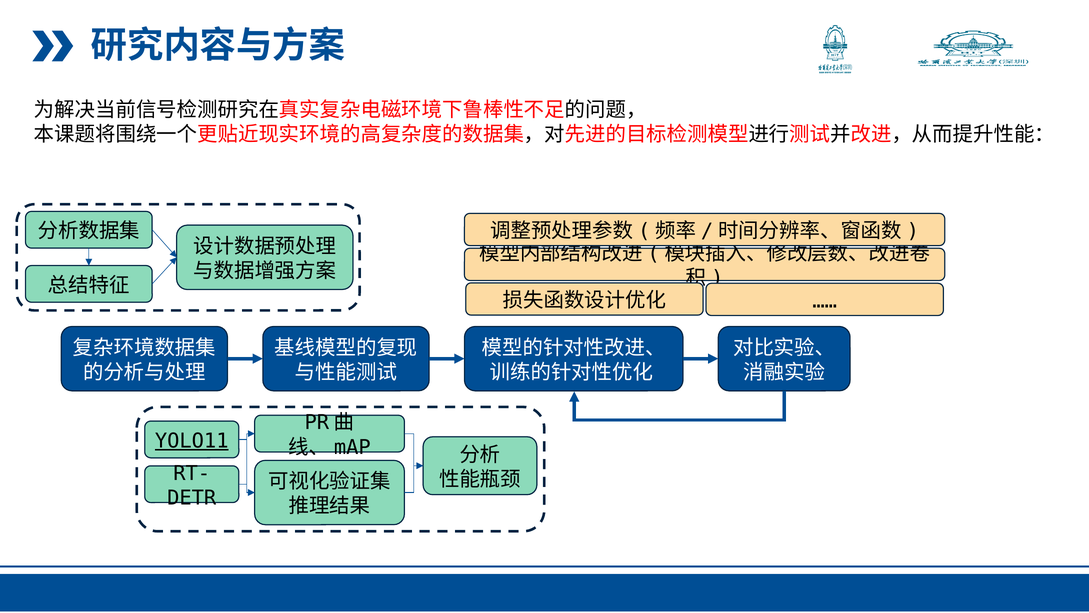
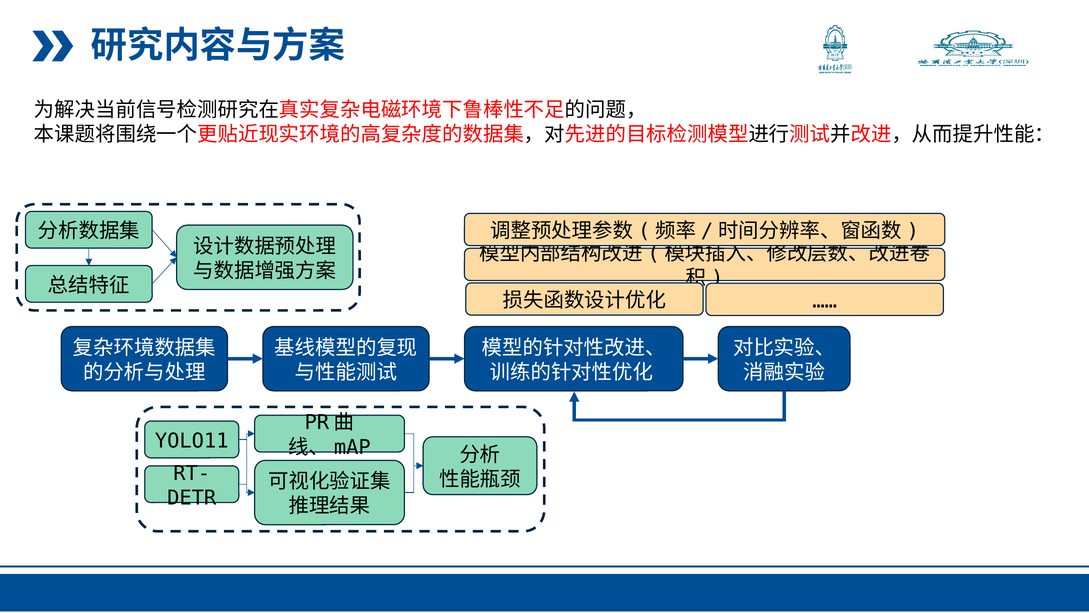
YOLO11 underline: present -> none
